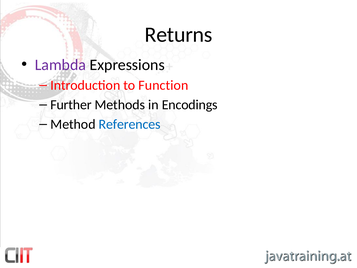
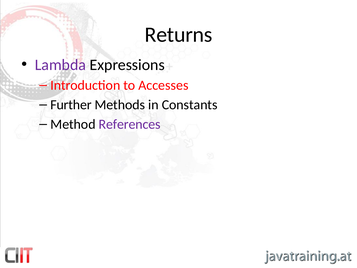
Function: Function -> Accesses
Encodings: Encodings -> Constants
References colour: blue -> purple
